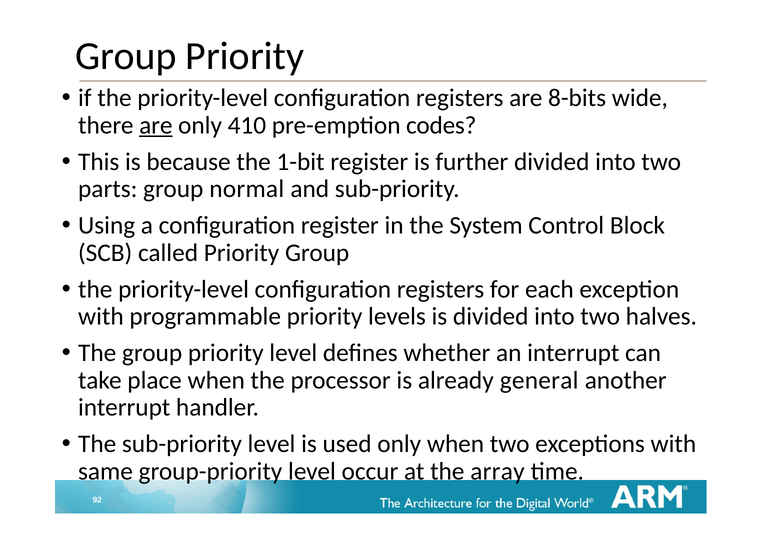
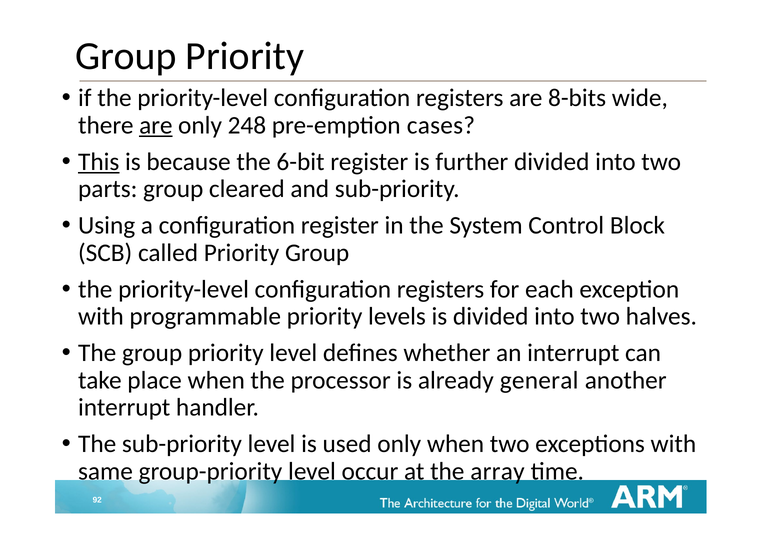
410: 410 -> 248
codes: codes -> cases
This underline: none -> present
1-bit: 1-bit -> 6-bit
normal: normal -> cleared
